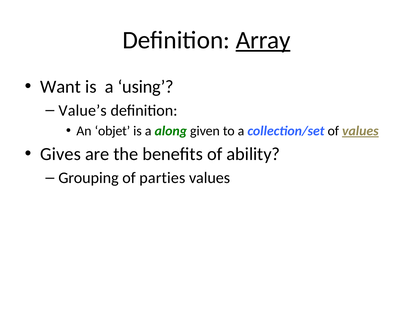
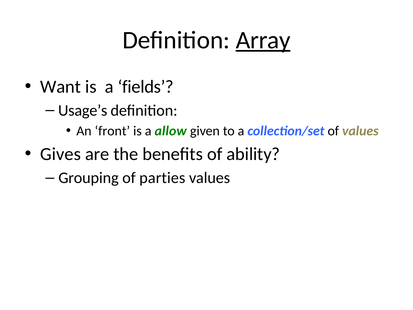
using: using -> fields
Value’s: Value’s -> Usage’s
objet: objet -> front
along: along -> allow
values at (360, 131) underline: present -> none
